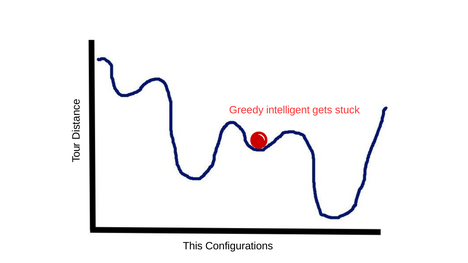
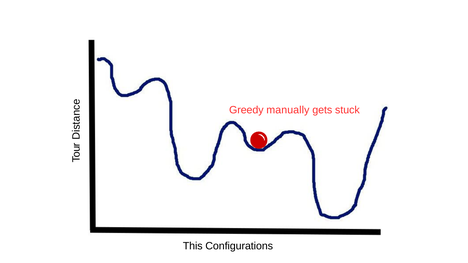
intelligent: intelligent -> manually
